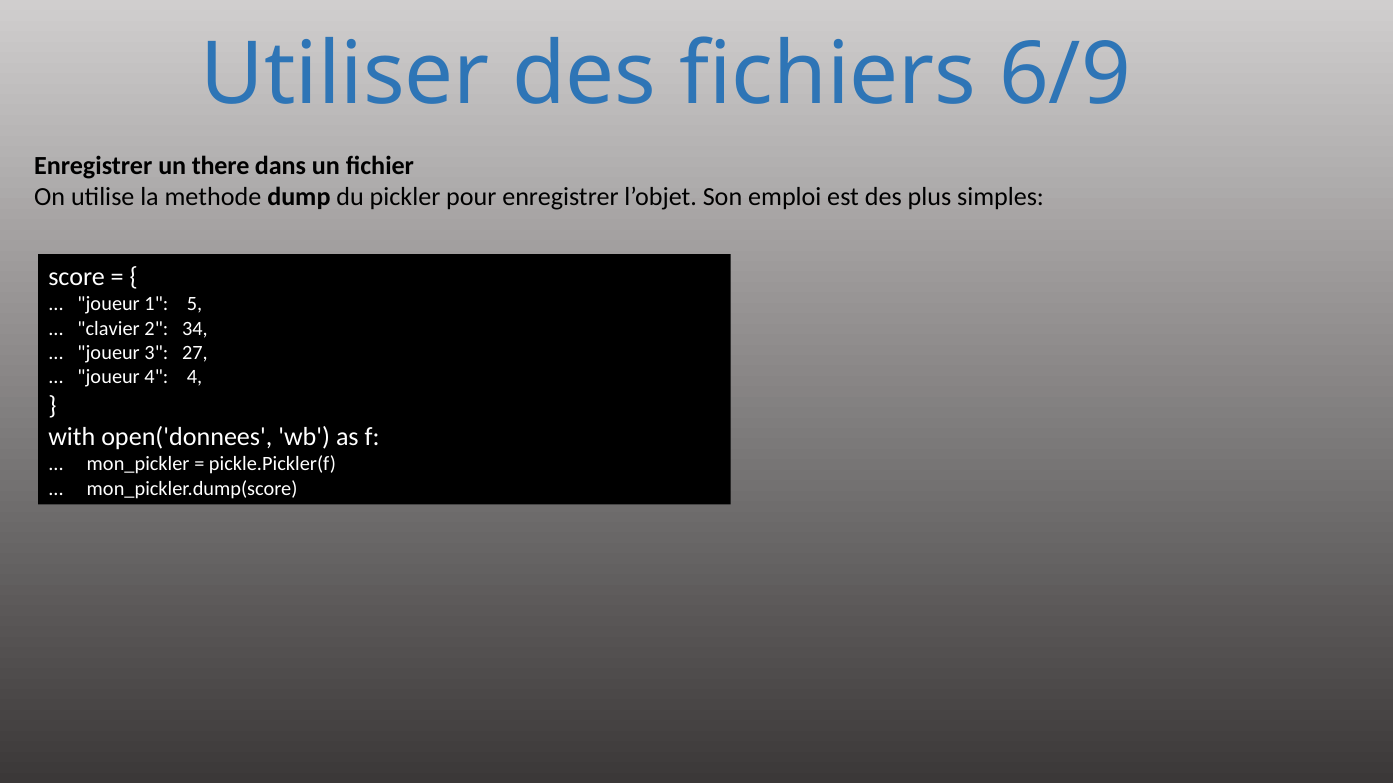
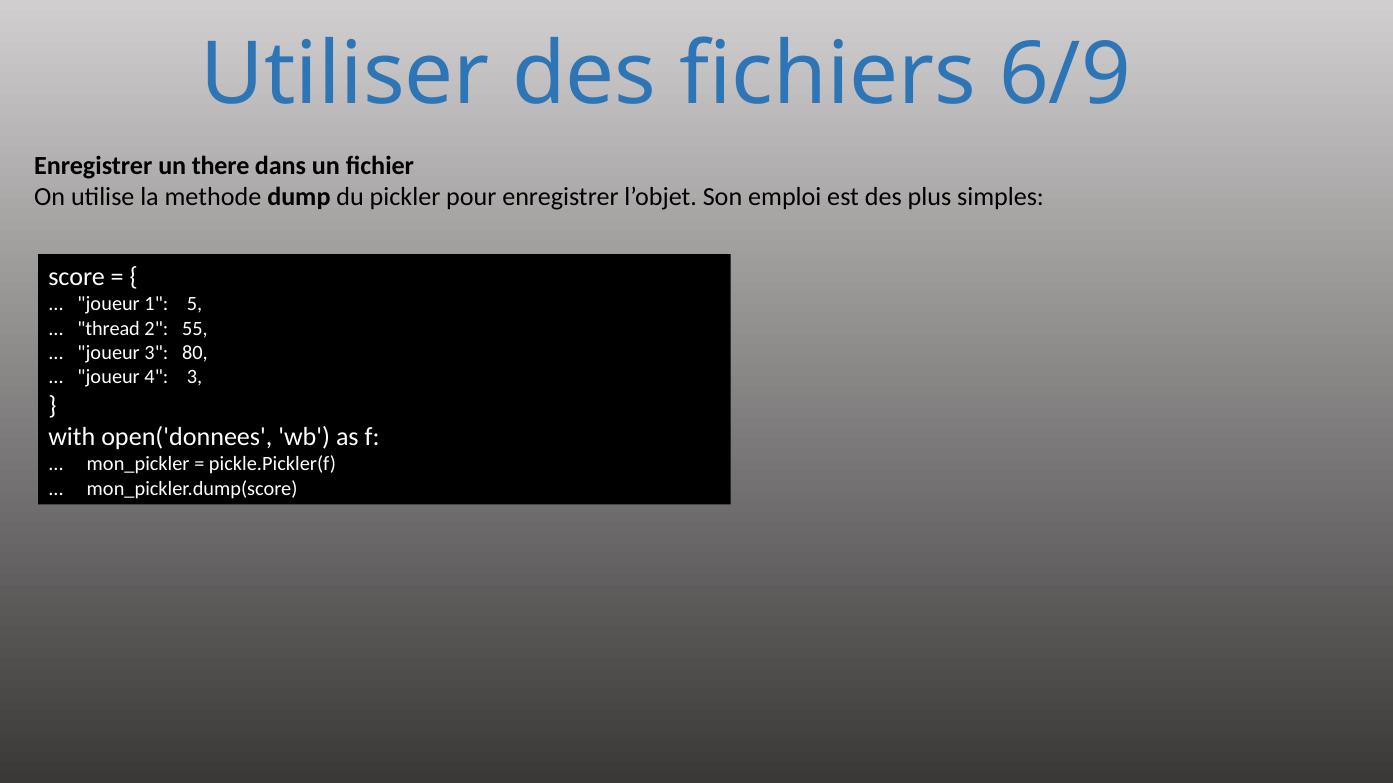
clavier: clavier -> thread
34: 34 -> 55
27: 27 -> 80
4 4: 4 -> 3
